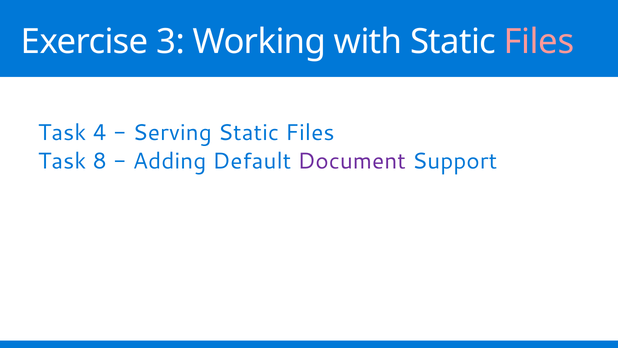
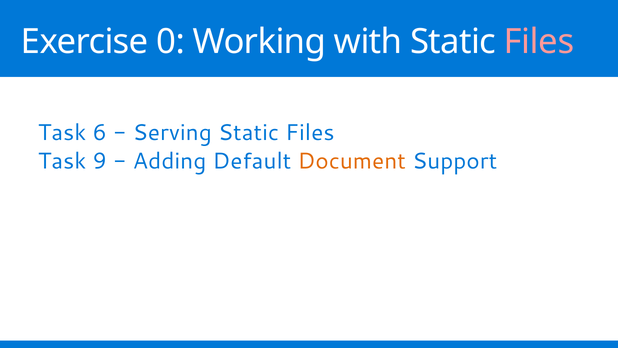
3: 3 -> 0
4: 4 -> 6
8: 8 -> 9
Document colour: purple -> orange
